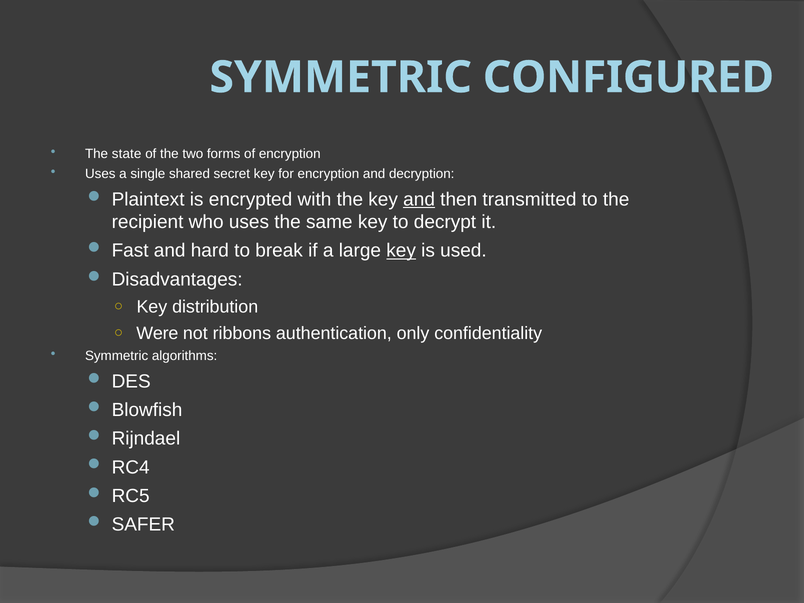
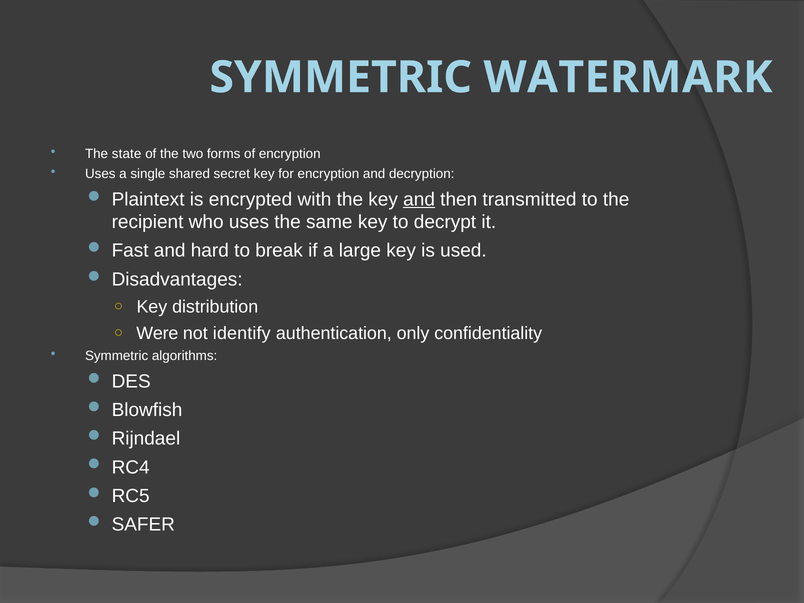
CONFIGURED: CONFIGURED -> WATERMARK
key at (401, 251) underline: present -> none
ribbons: ribbons -> identify
